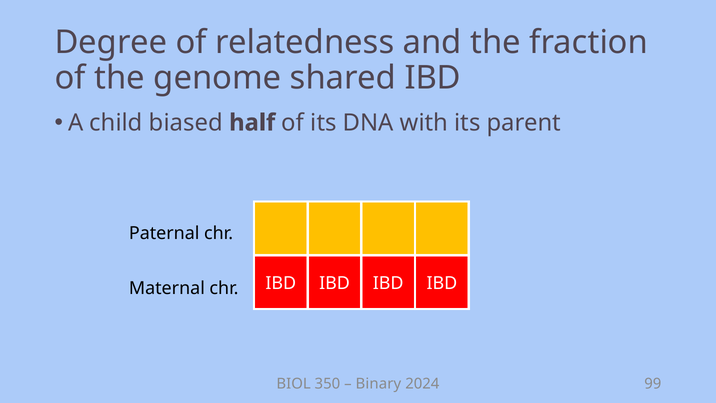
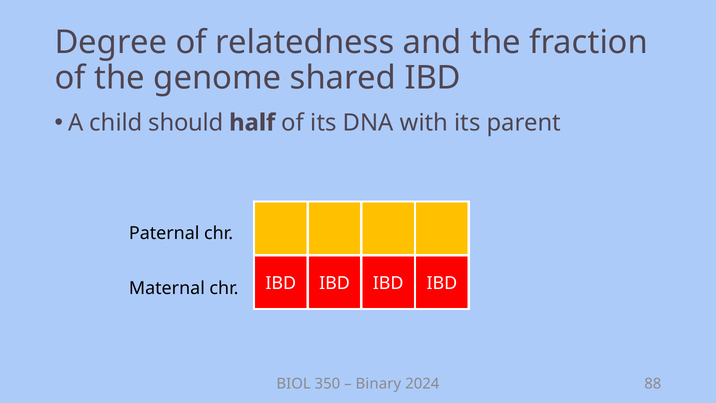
biased: biased -> should
99: 99 -> 88
